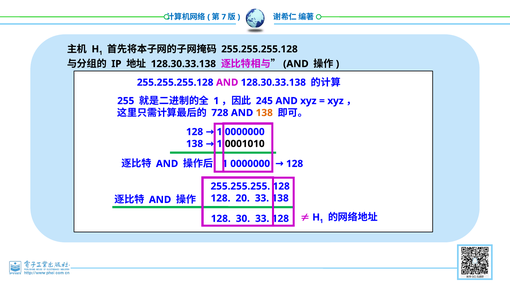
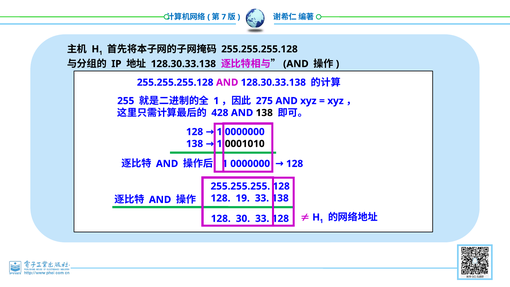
245: 245 -> 275
728: 728 -> 428
138 at (264, 113) colour: orange -> black
20: 20 -> 19
